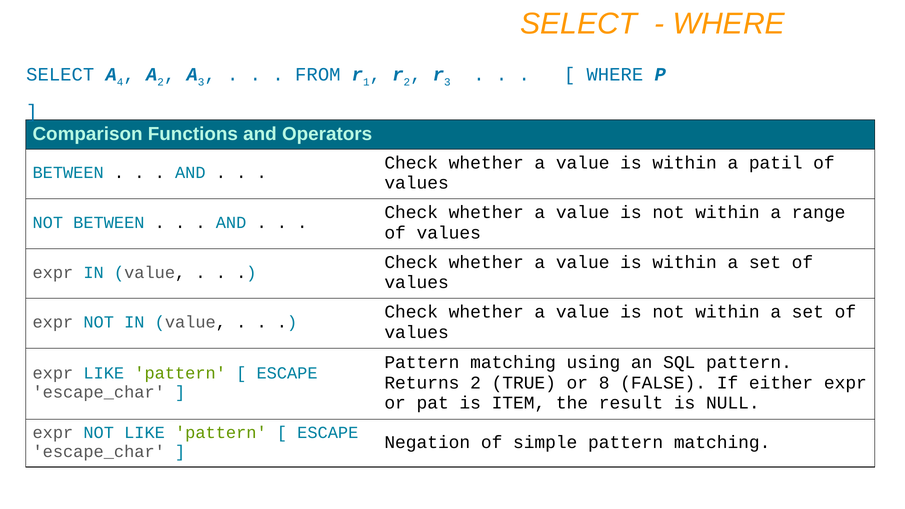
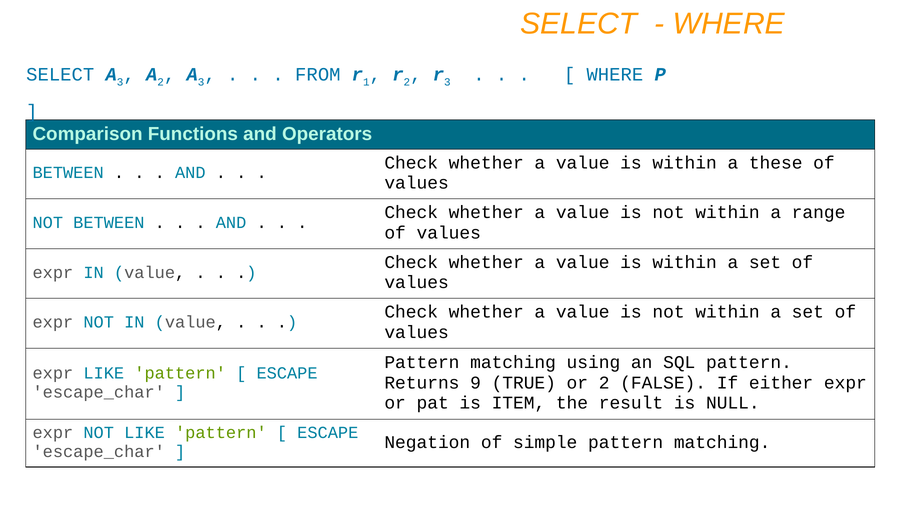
SELECT A 4: 4 -> 3
patil: patil -> these
Returns 2: 2 -> 9
or 8: 8 -> 2
